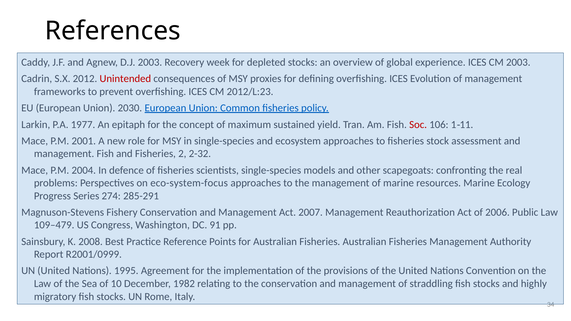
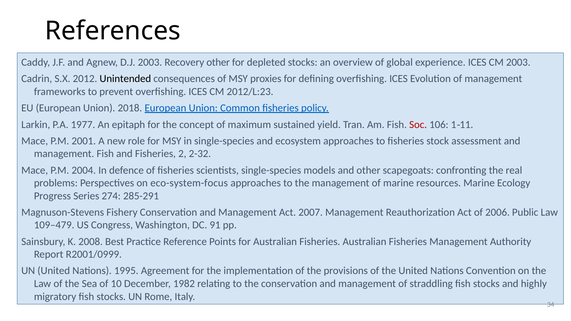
Recovery week: week -> other
Unintended colour: red -> black
2030: 2030 -> 2018
